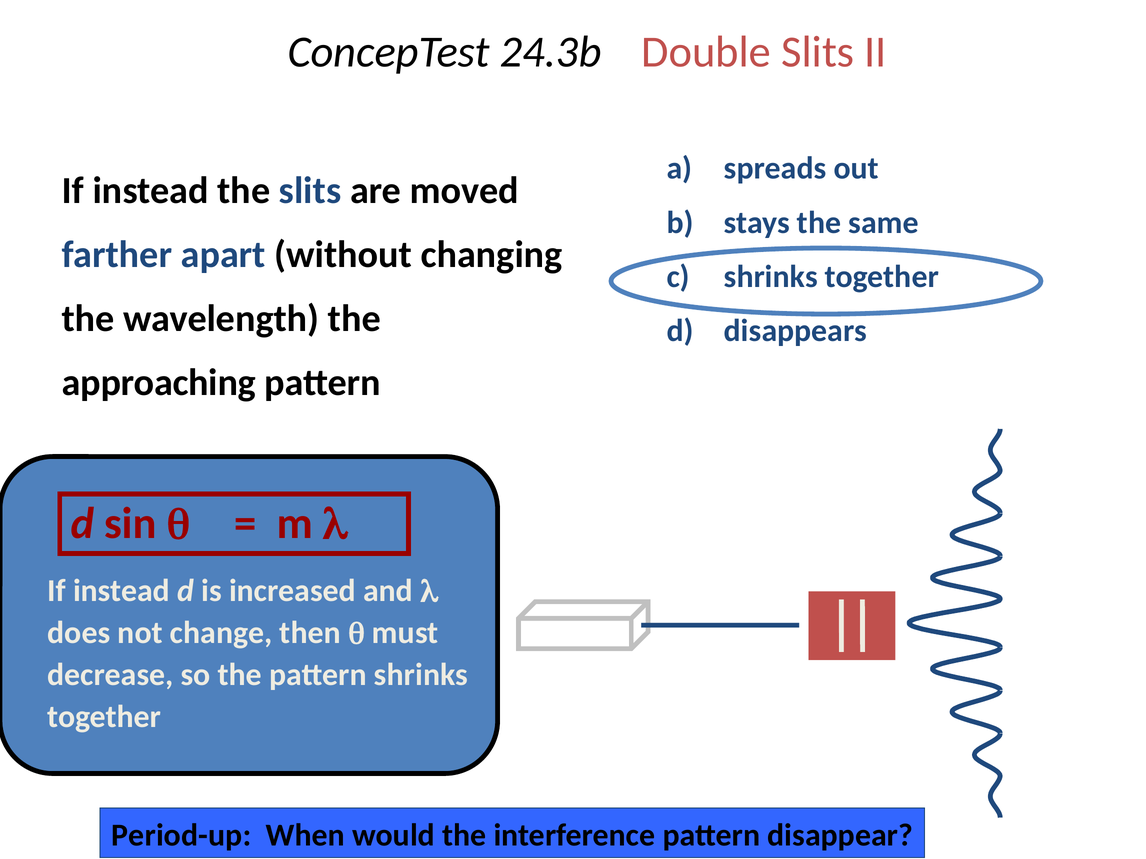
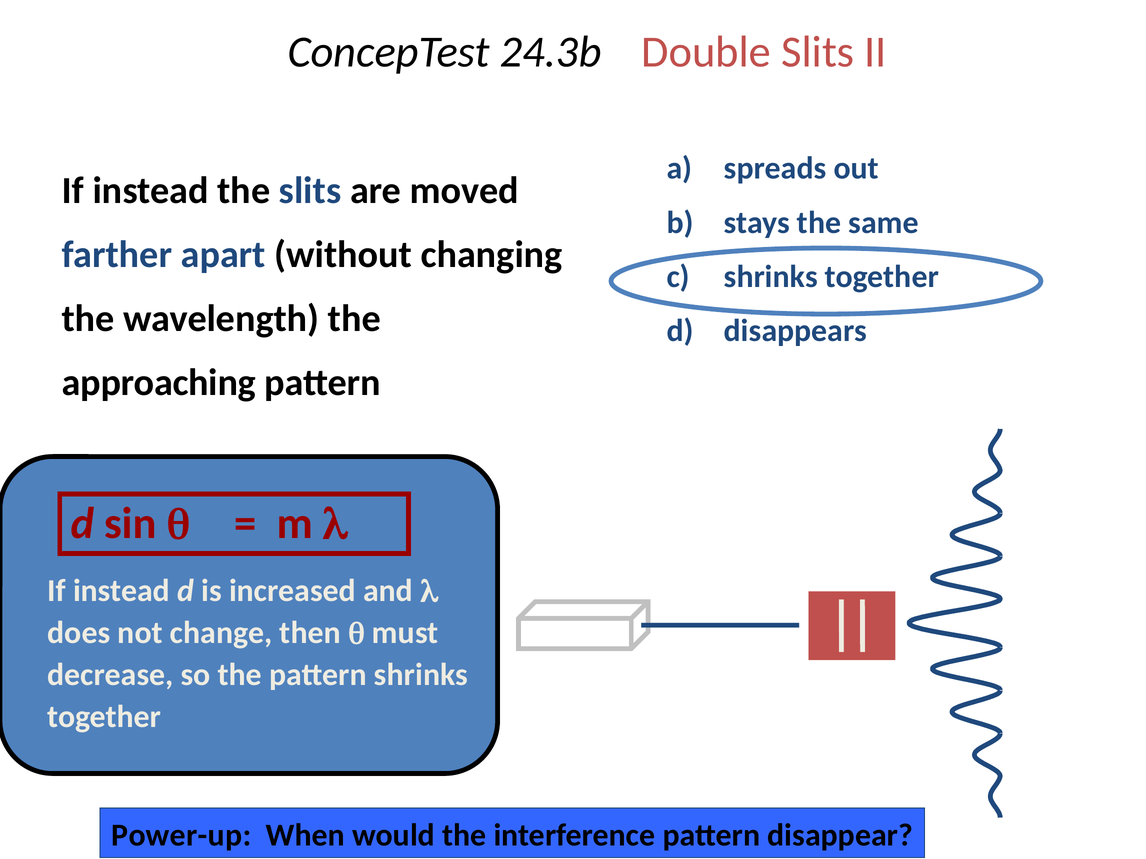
Period-up: Period-up -> Power-up
